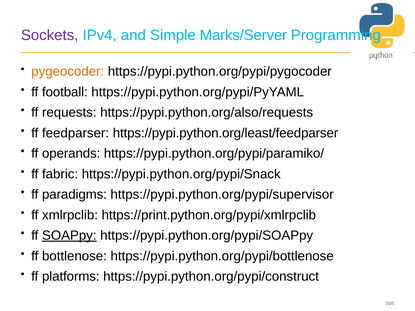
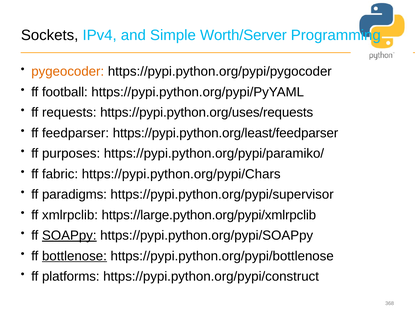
Sockets colour: purple -> black
Marks/Server: Marks/Server -> Worth/Server
https://pypi.python.org/also/requests: https://pypi.python.org/also/requests -> https://pypi.python.org/uses/requests
operands: operands -> purposes
https://pypi.python.org/pypi/Snack: https://pypi.python.org/pypi/Snack -> https://pypi.python.org/pypi/Chars
https://print.python.org/pypi/xmlrpclib: https://print.python.org/pypi/xmlrpclib -> https://large.python.org/pypi/xmlrpclib
bottlenose underline: none -> present
